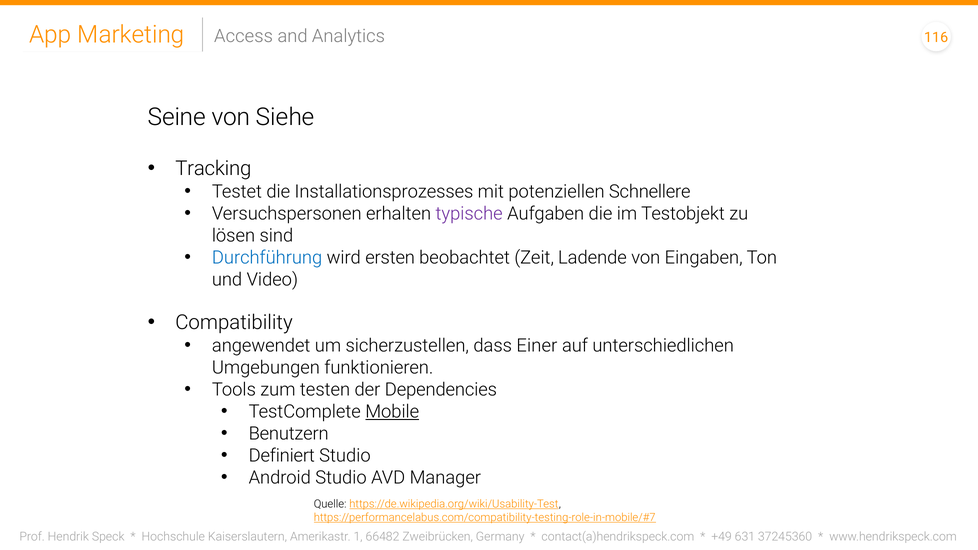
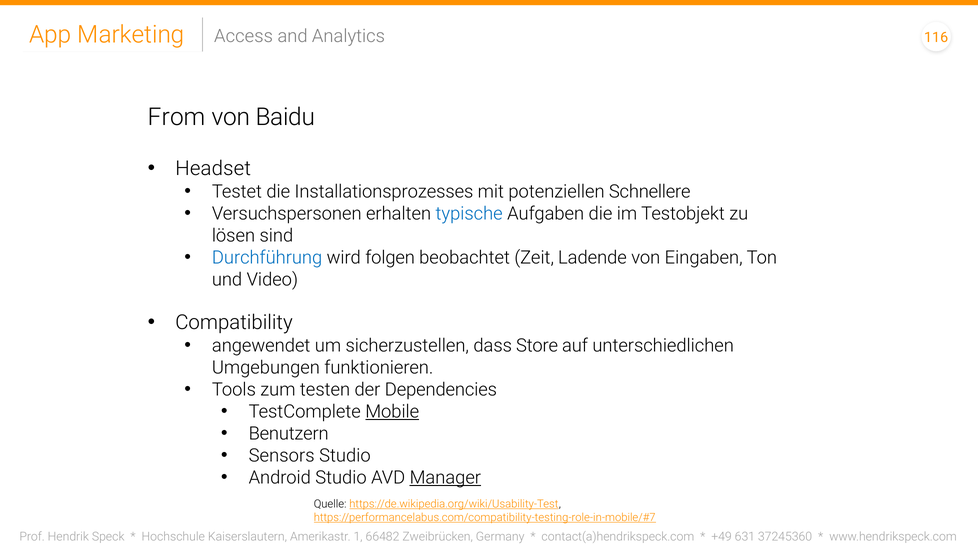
Seine: Seine -> From
Siehe: Siehe -> Baidu
Tracking: Tracking -> Headset
typische colour: purple -> blue
ersten: ersten -> folgen
Einer: Einer -> Store
Definiert: Definiert -> Sensors
Manager underline: none -> present
